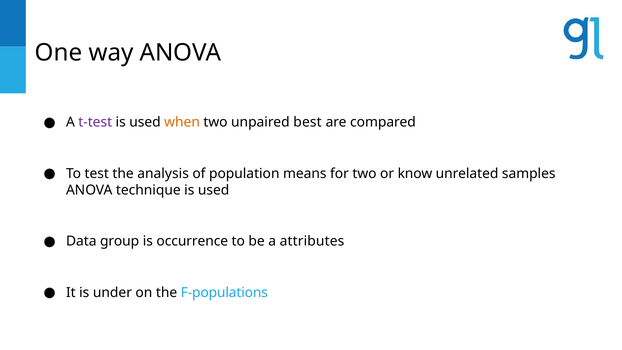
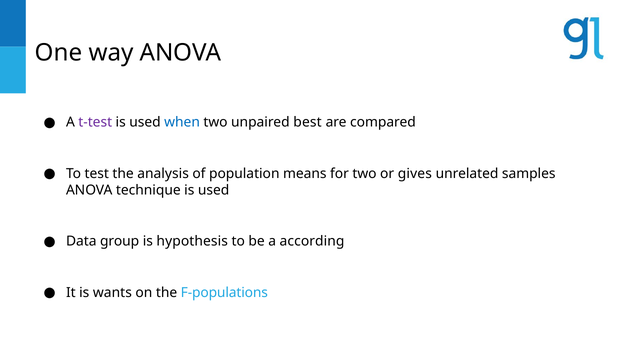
when colour: orange -> blue
know: know -> gives
occurrence: occurrence -> hypothesis
attributes: attributes -> according
under: under -> wants
